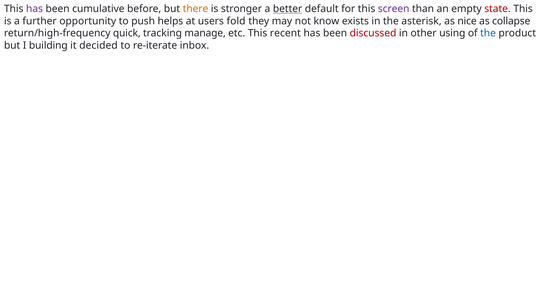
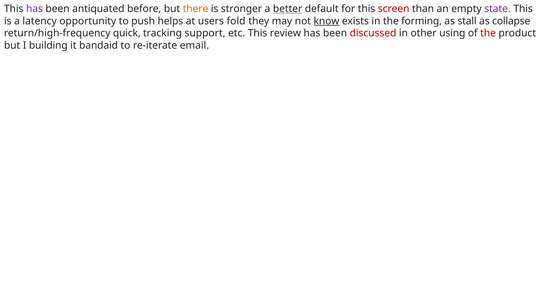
cumulative: cumulative -> antiquated
screen colour: purple -> red
state colour: red -> purple
further: further -> latency
know underline: none -> present
asterisk: asterisk -> forming
nice: nice -> stall
manage: manage -> support
recent: recent -> review
the at (488, 33) colour: blue -> red
decided: decided -> bandaid
inbox: inbox -> email
